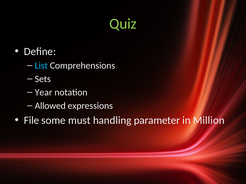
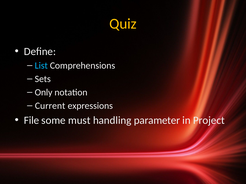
Quiz colour: light green -> yellow
Year: Year -> Only
Allowed: Allowed -> Current
Million: Million -> Project
